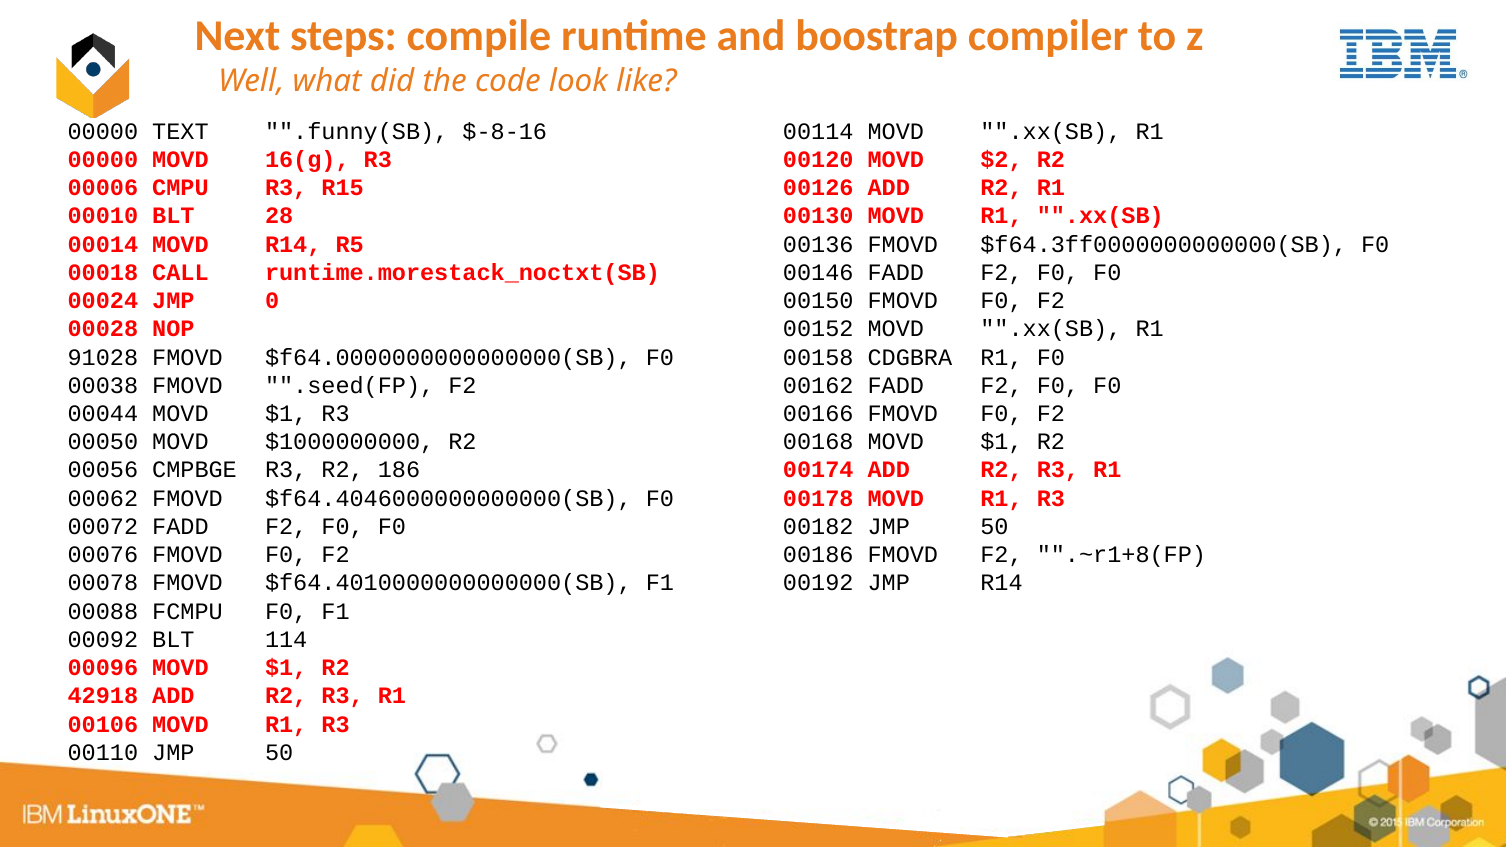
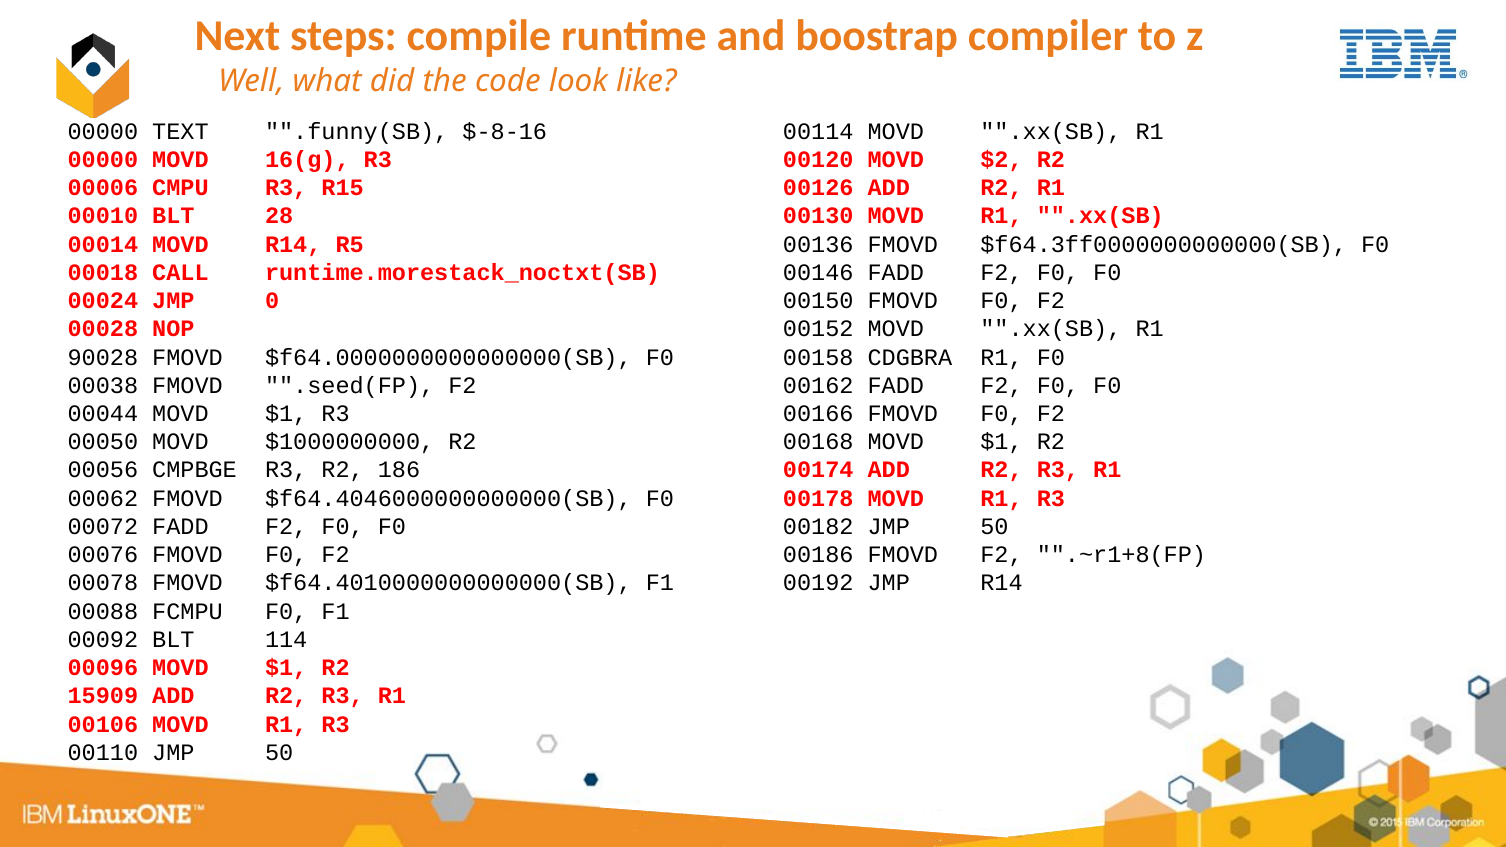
91028: 91028 -> 90028
42918: 42918 -> 15909
